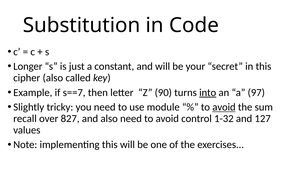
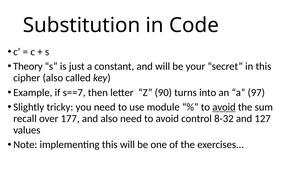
Longer: Longer -> Theory
into underline: present -> none
827: 827 -> 177
1-32: 1-32 -> 8-32
